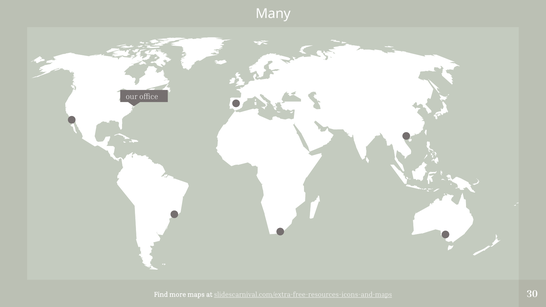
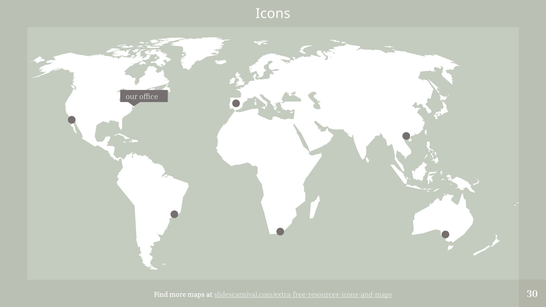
Many: Many -> Icons
